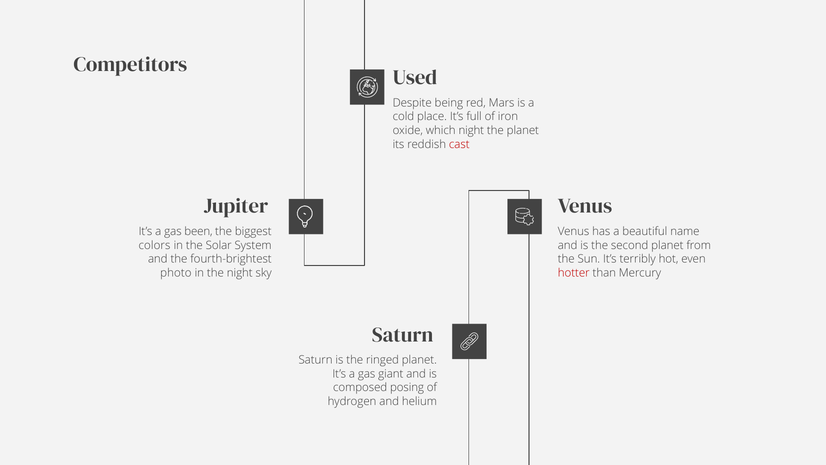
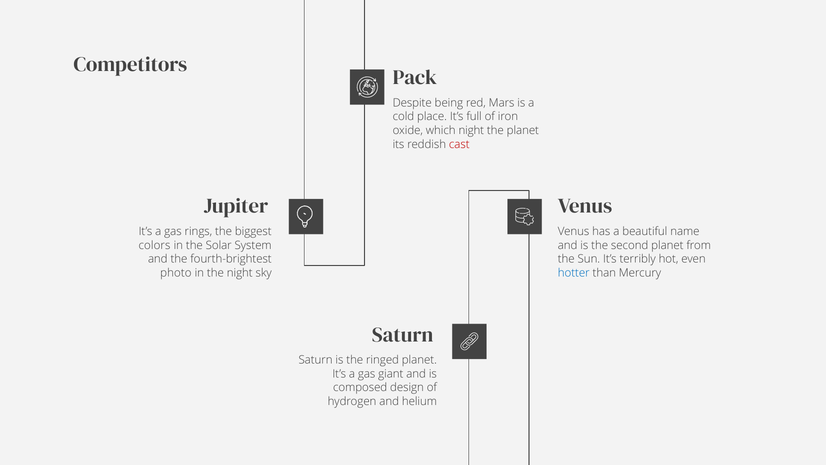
Used: Used -> Pack
been: been -> rings
hotter colour: red -> blue
posing: posing -> design
